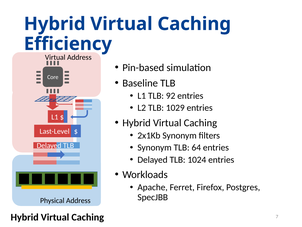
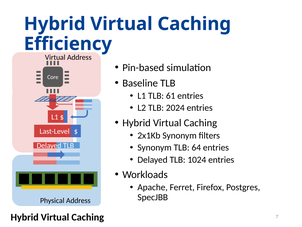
92: 92 -> 61
1029: 1029 -> 2024
